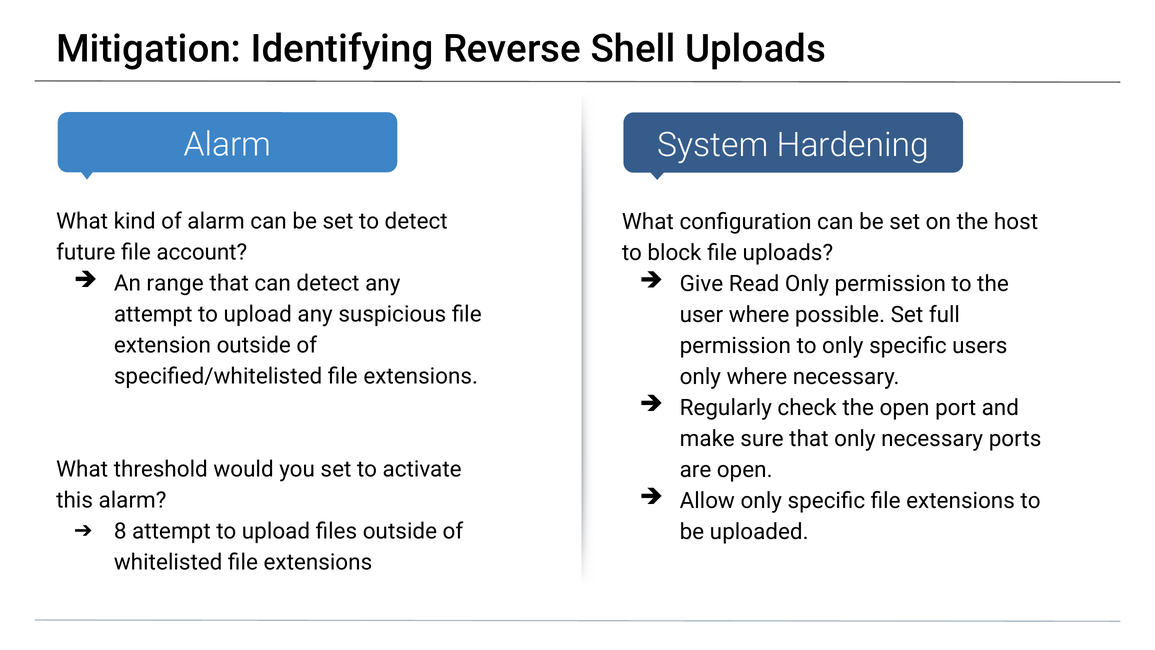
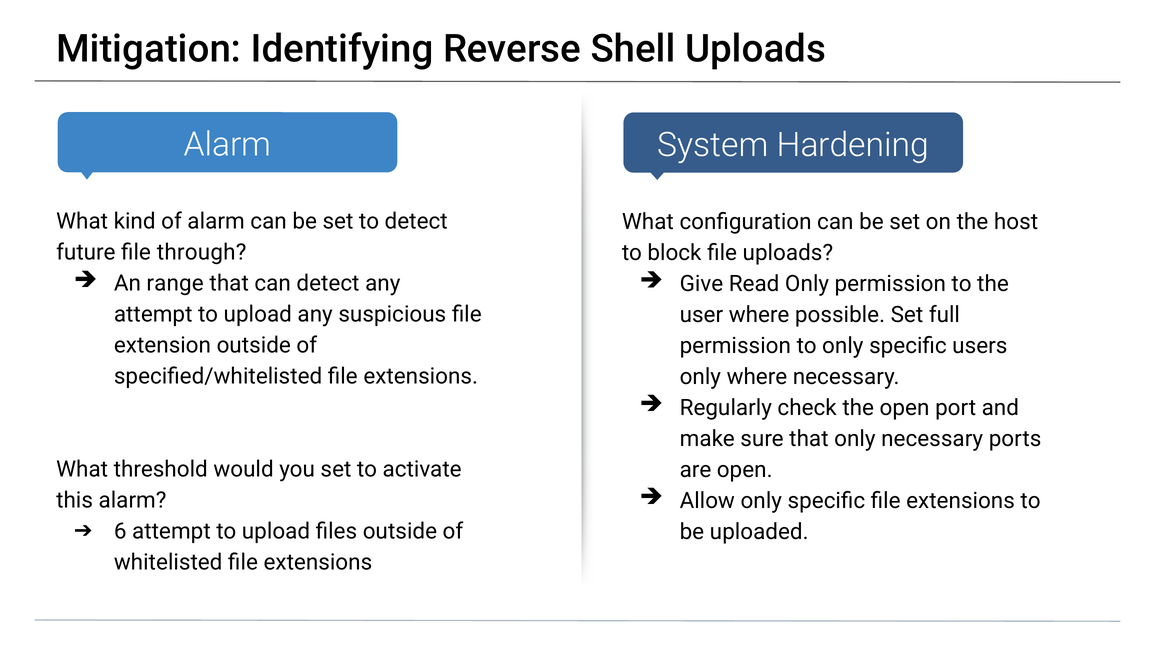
account: account -> through
8: 8 -> 6
